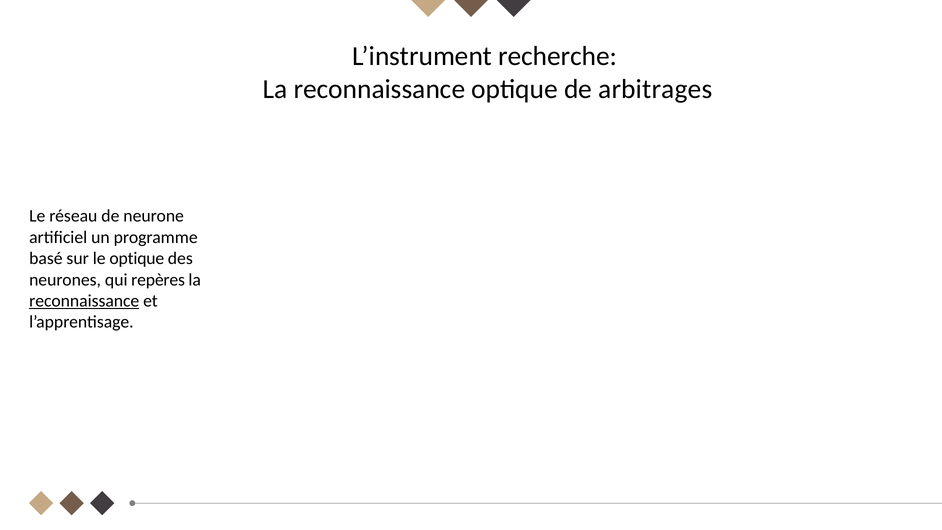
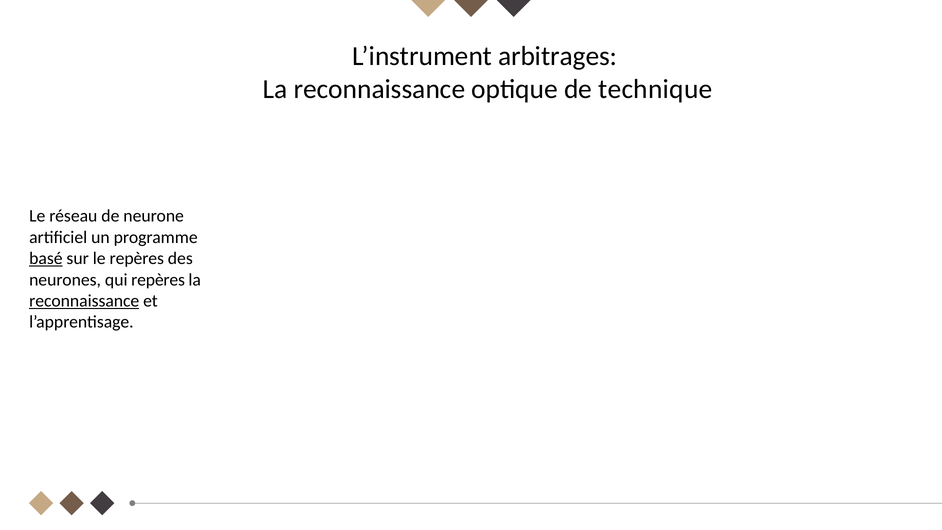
recherche: recherche -> arbitrages
arbitrages: arbitrages -> technique
basé underline: none -> present
le optique: optique -> repères
